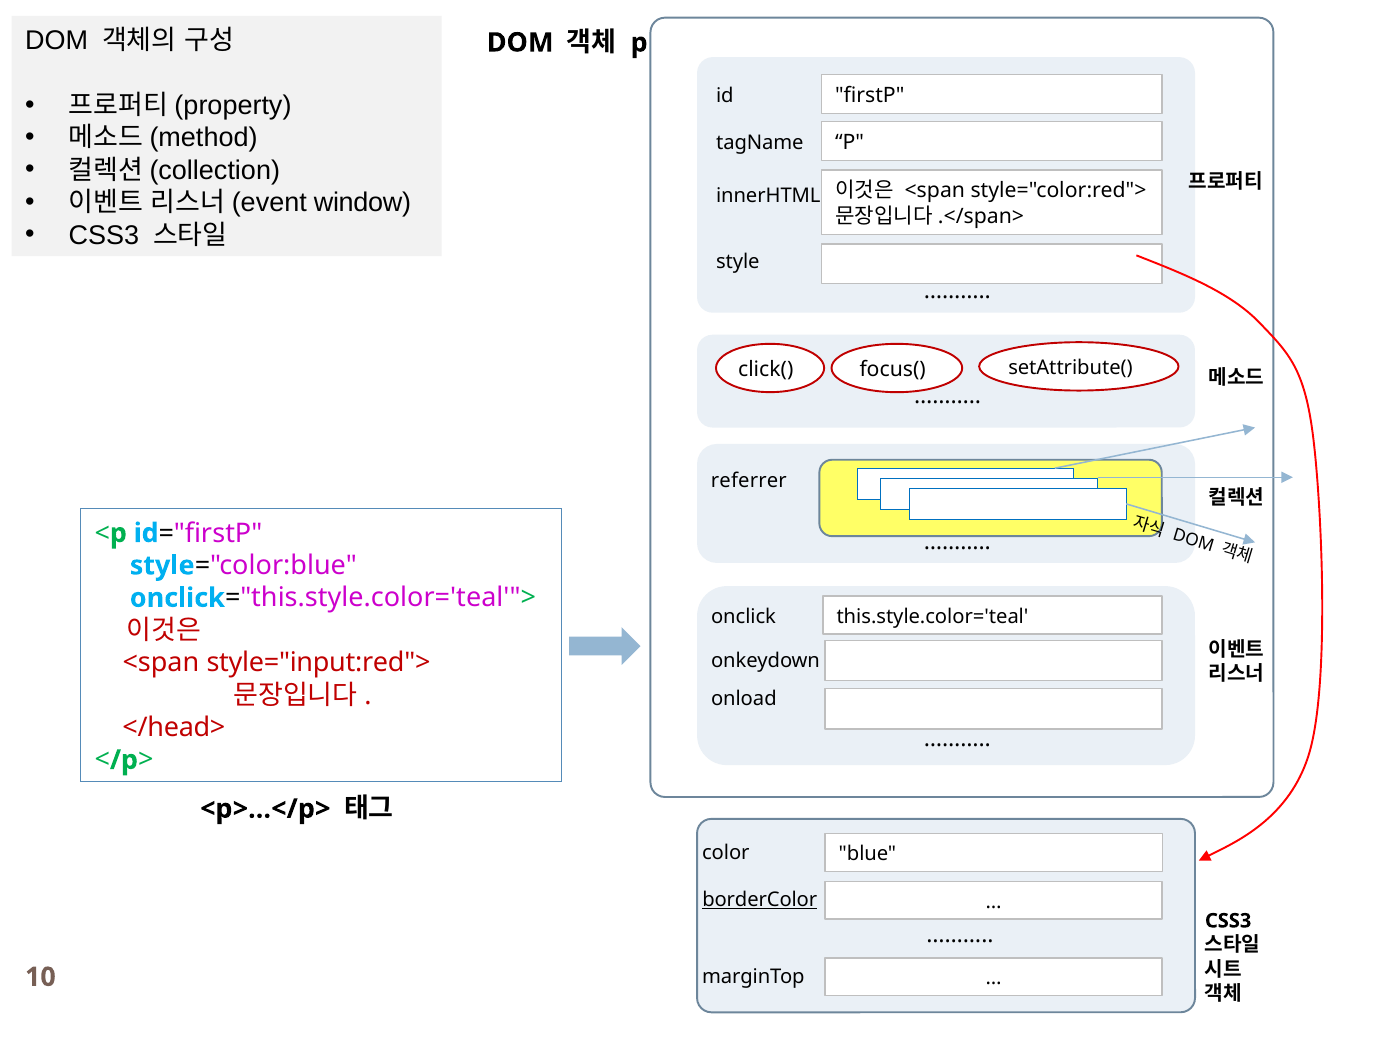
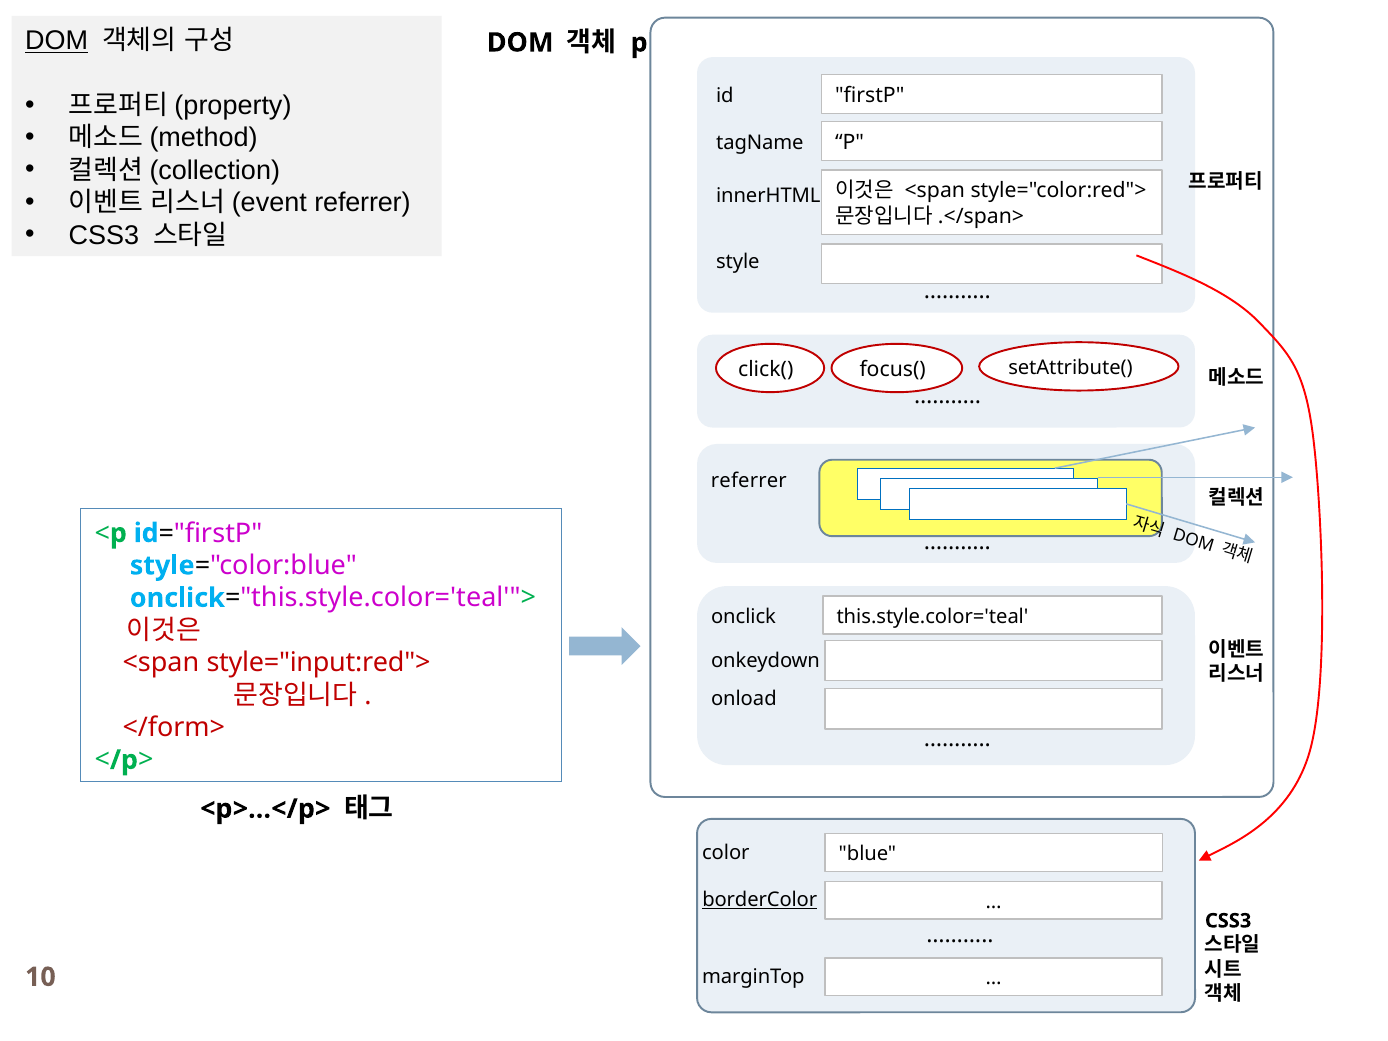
DOM at (57, 41) underline: none -> present
window at (362, 203): window -> referrer
</head>: </head> -> </form>
